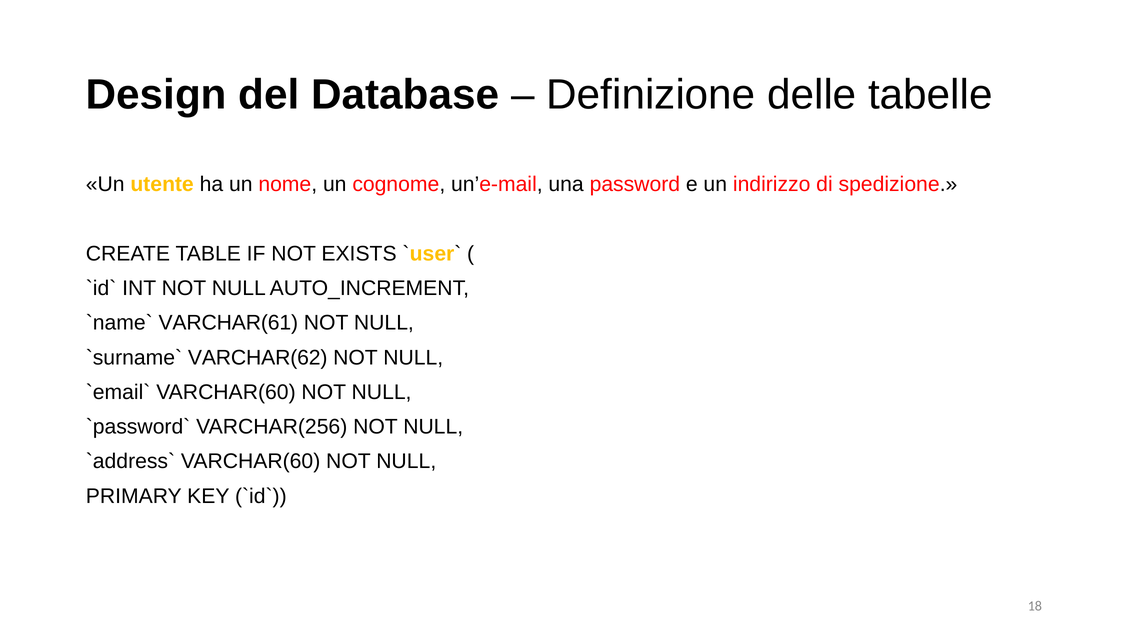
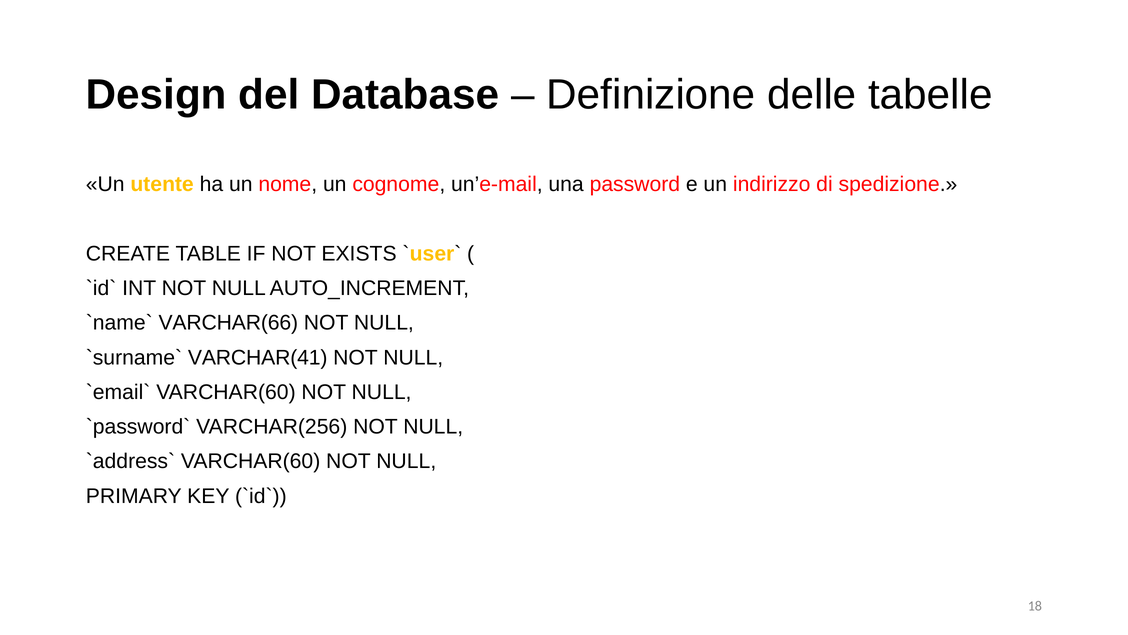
VARCHAR(61: VARCHAR(61 -> VARCHAR(66
VARCHAR(62: VARCHAR(62 -> VARCHAR(41
